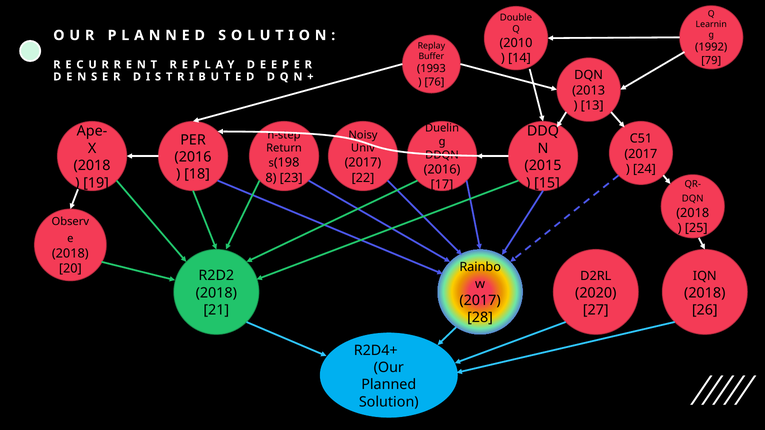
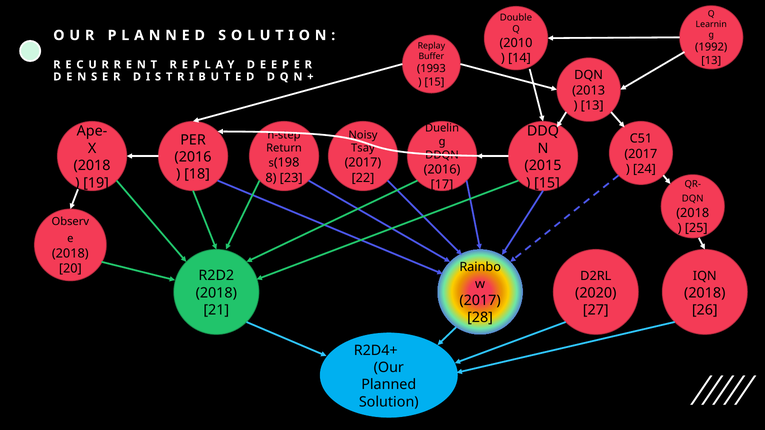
79 at (711, 61): 79 -> 13
76 at (434, 82): 76 -> 15
Univ: Univ -> Tsay
